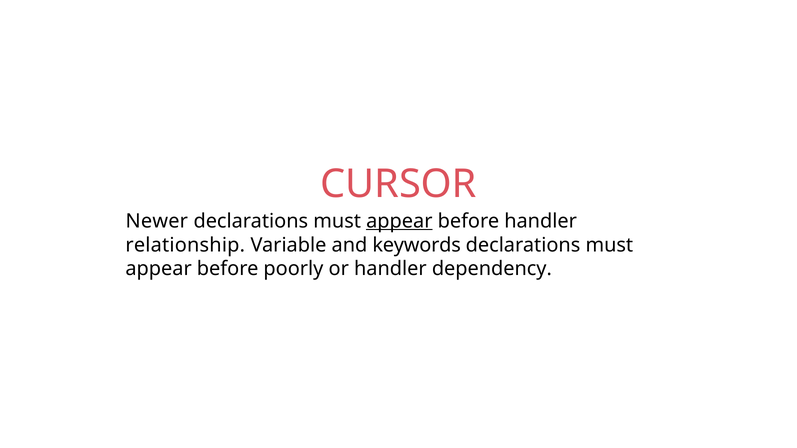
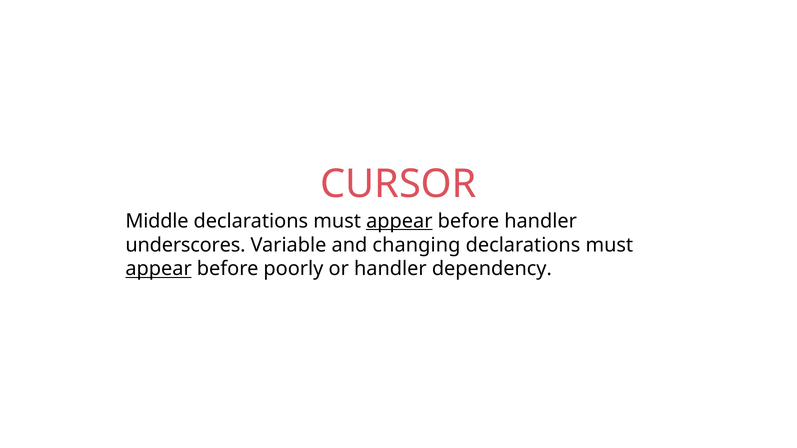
Newer: Newer -> Middle
relationship: relationship -> underscores
keywords: keywords -> changing
appear at (159, 269) underline: none -> present
